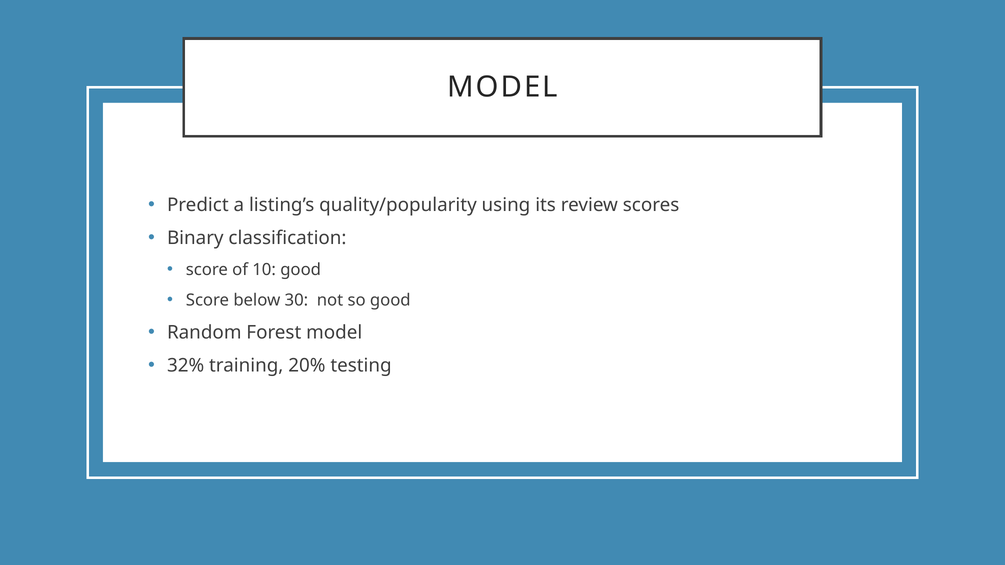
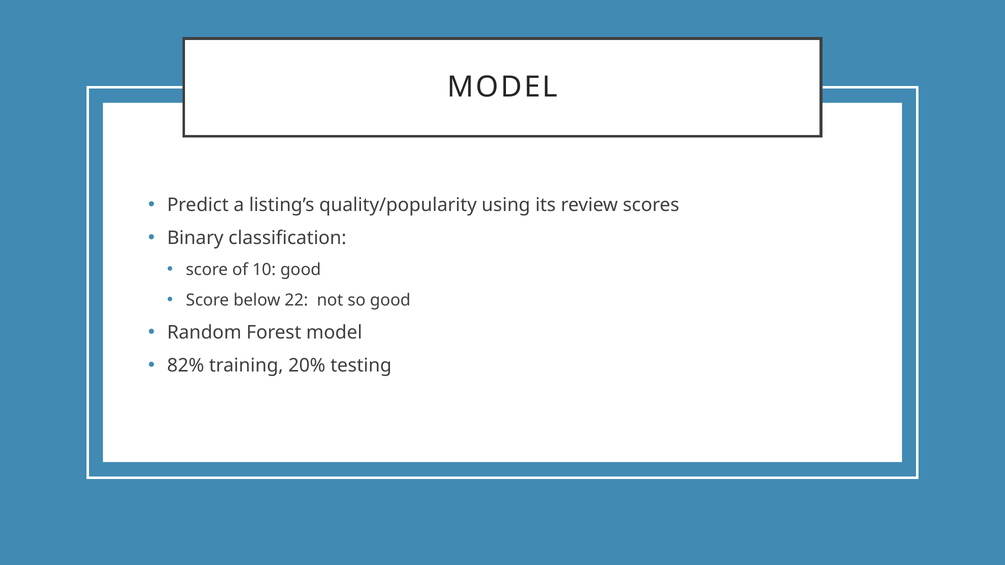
30: 30 -> 22
32%: 32% -> 82%
